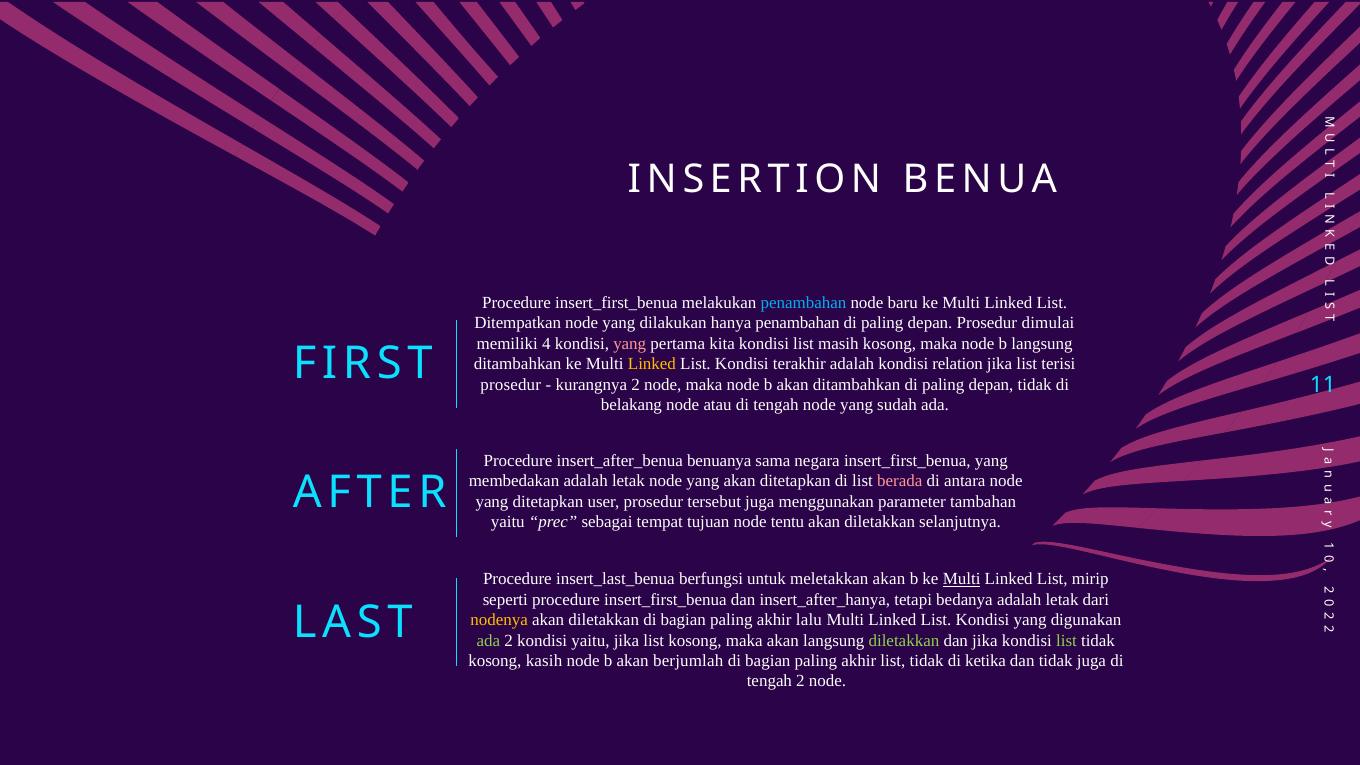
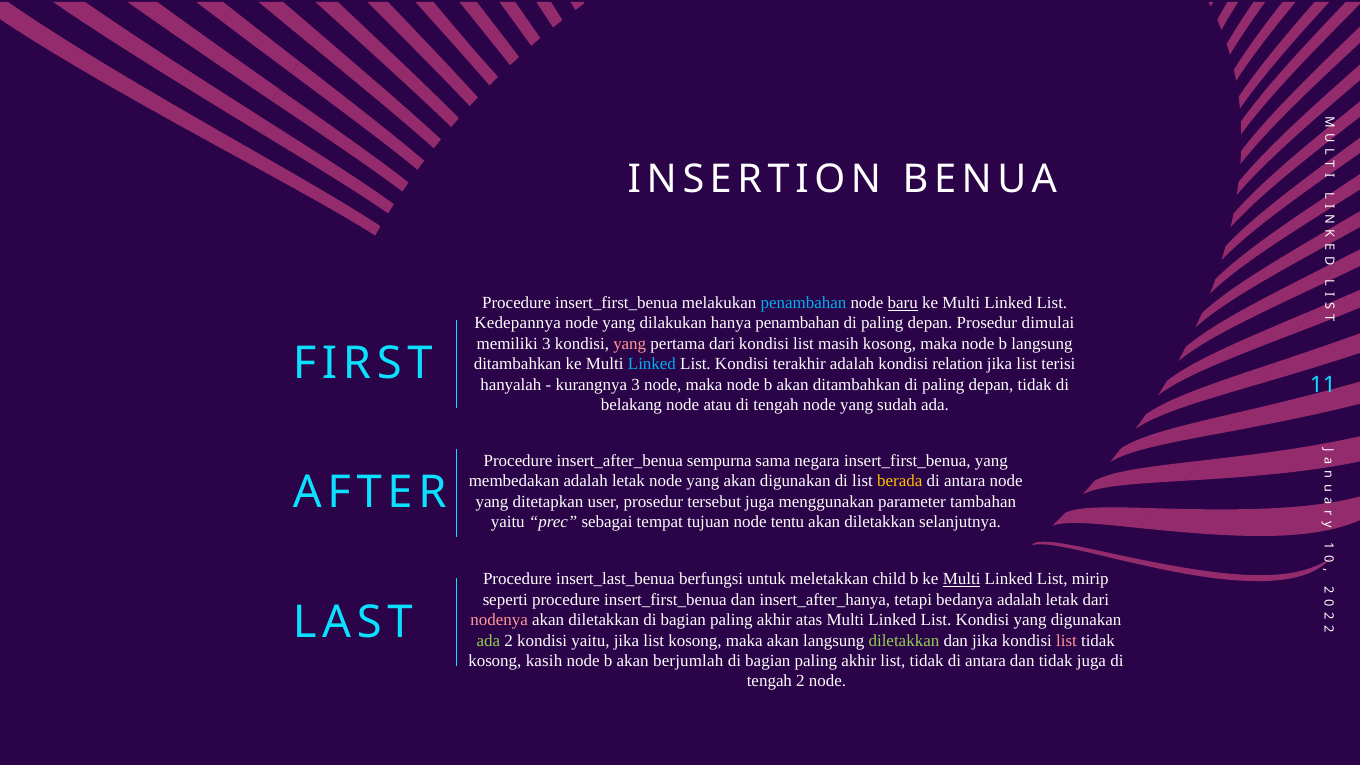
baru underline: none -> present
Ditempatkan: Ditempatkan -> Kedepannya
memiliki 4: 4 -> 3
pertama kita: kita -> dari
Linked at (652, 364) colour: yellow -> light blue
prosedur at (511, 385): prosedur -> hanyalah
kurangnya 2: 2 -> 3
benuanya: benuanya -> sempurna
akan ditetapkan: ditetapkan -> digunakan
berada colour: pink -> yellow
meletakkan akan: akan -> child
nodenya colour: yellow -> pink
lalu: lalu -> atas
list at (1066, 640) colour: light green -> pink
tidak di ketika: ketika -> antara
